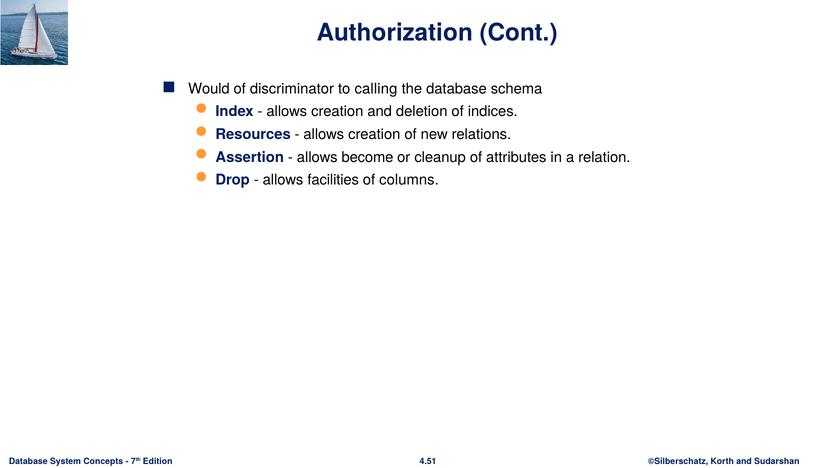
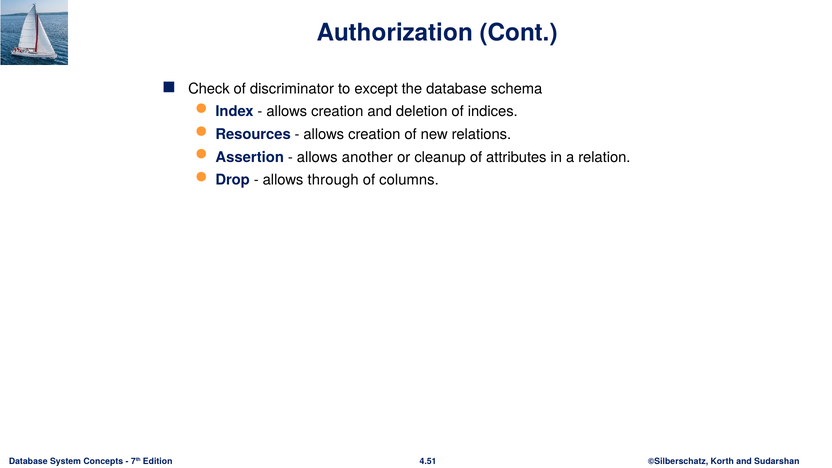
Would: Would -> Check
calling: calling -> except
become: become -> another
facilities: facilities -> through
